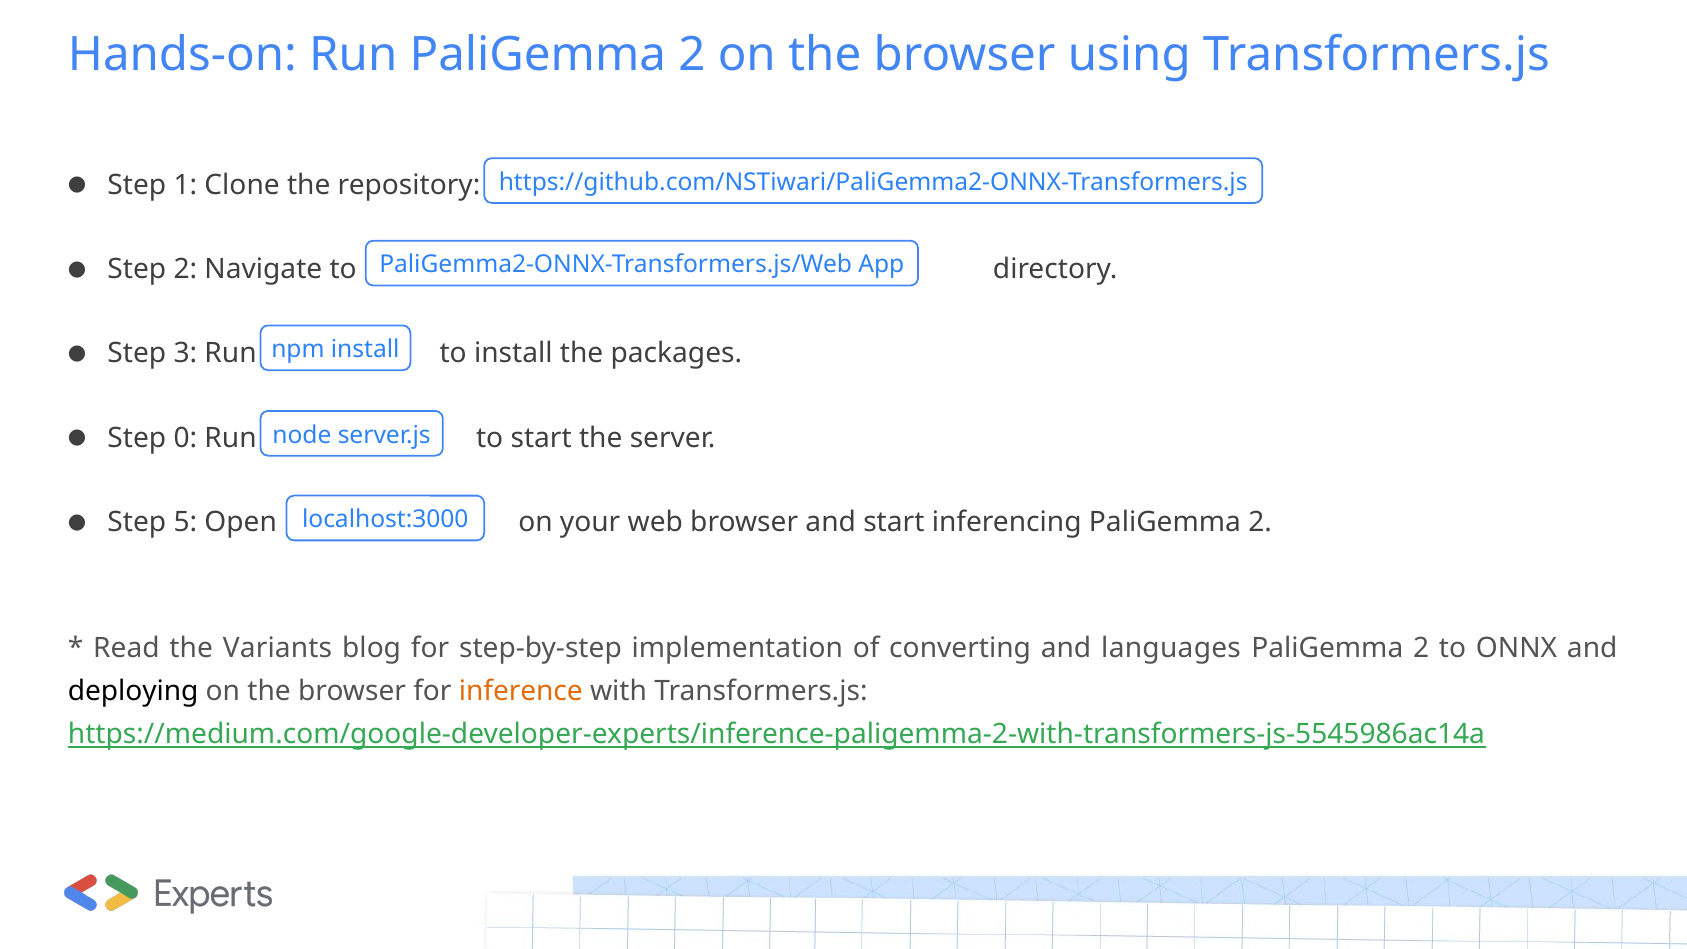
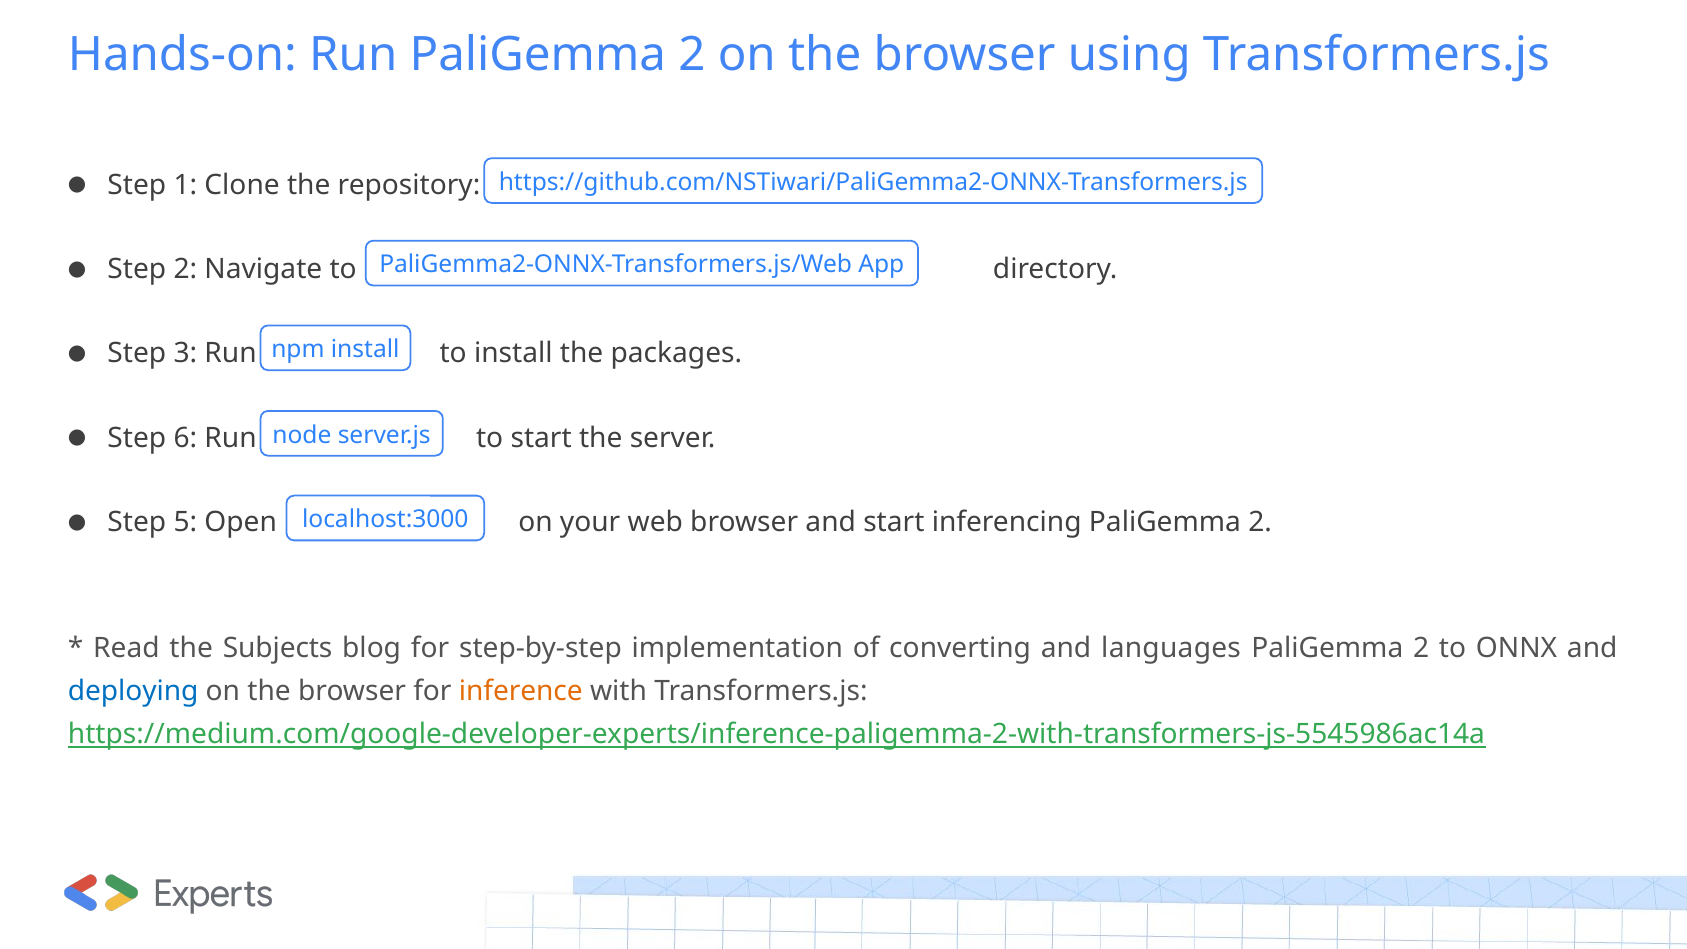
0: 0 -> 6
Variants: Variants -> Subjects
deploying colour: black -> blue
